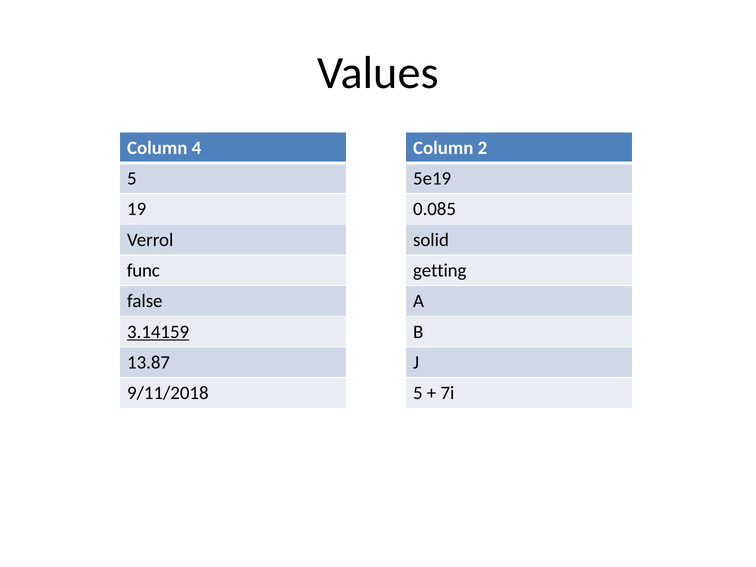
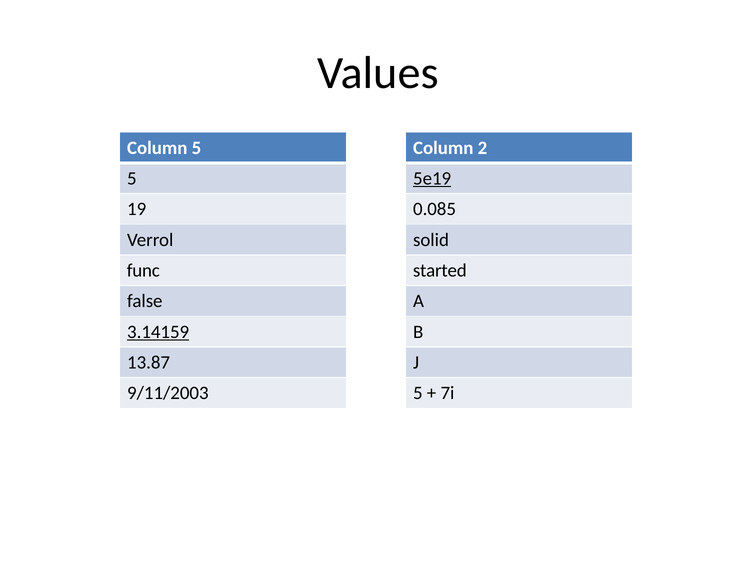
Column 4: 4 -> 5
5e19 underline: none -> present
getting: getting -> started
9/11/2018: 9/11/2018 -> 9/11/2003
